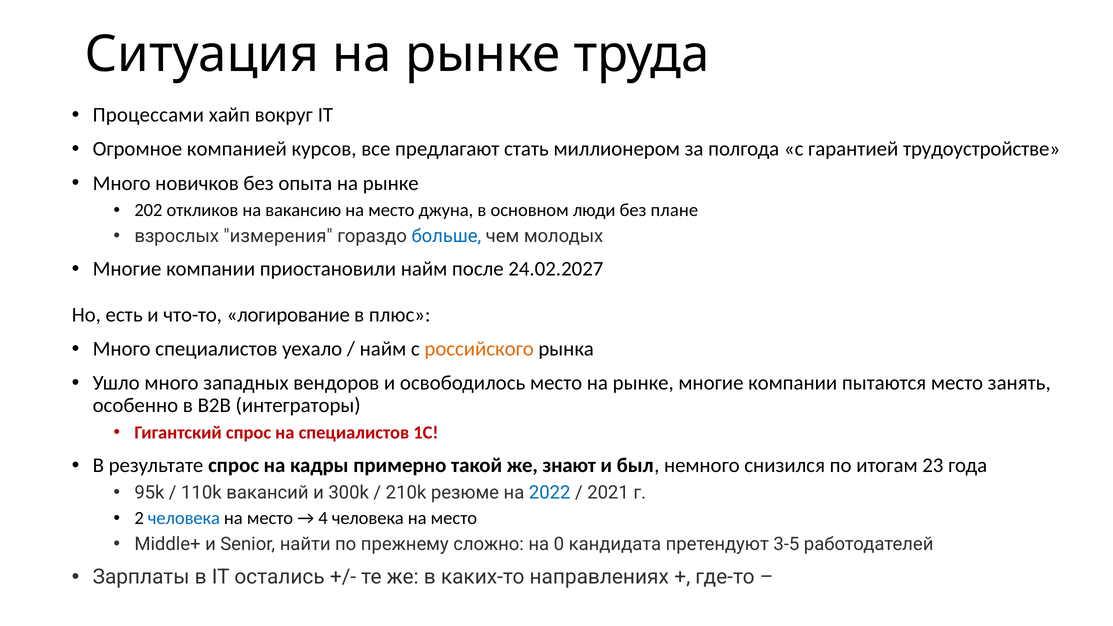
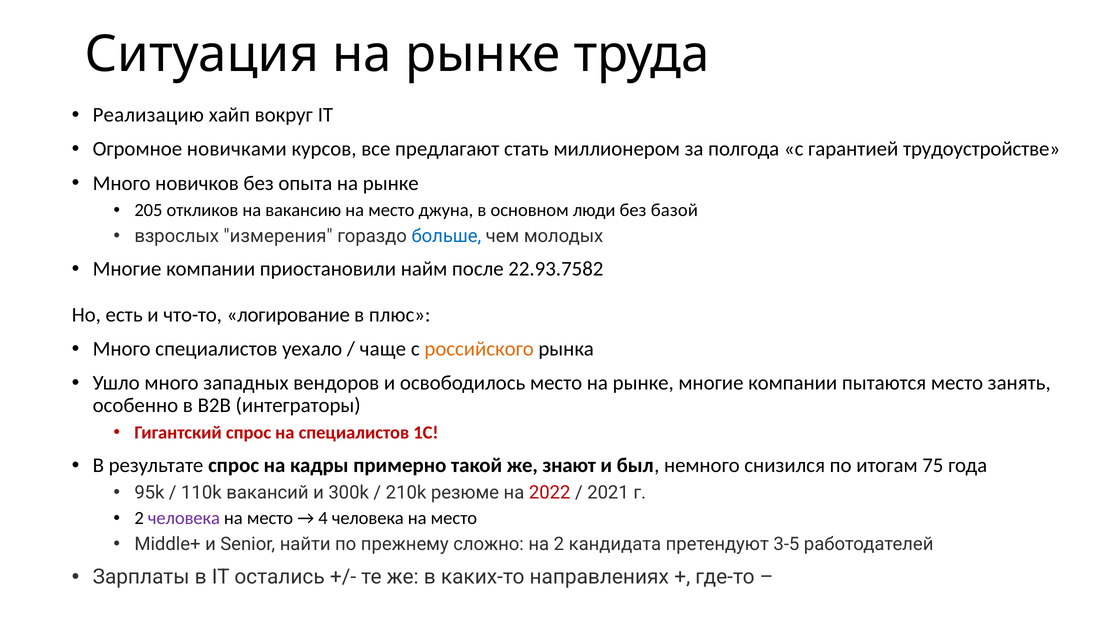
Процессами: Процессами -> Реализацию
компанией: компанией -> новичками
202: 202 -> 205
плане: плане -> базой
24.02.2027: 24.02.2027 -> 22.93.7582
найм at (383, 349): найм -> чаще
23: 23 -> 75
2022 colour: blue -> red
человека at (184, 518) colour: blue -> purple
на 0: 0 -> 2
